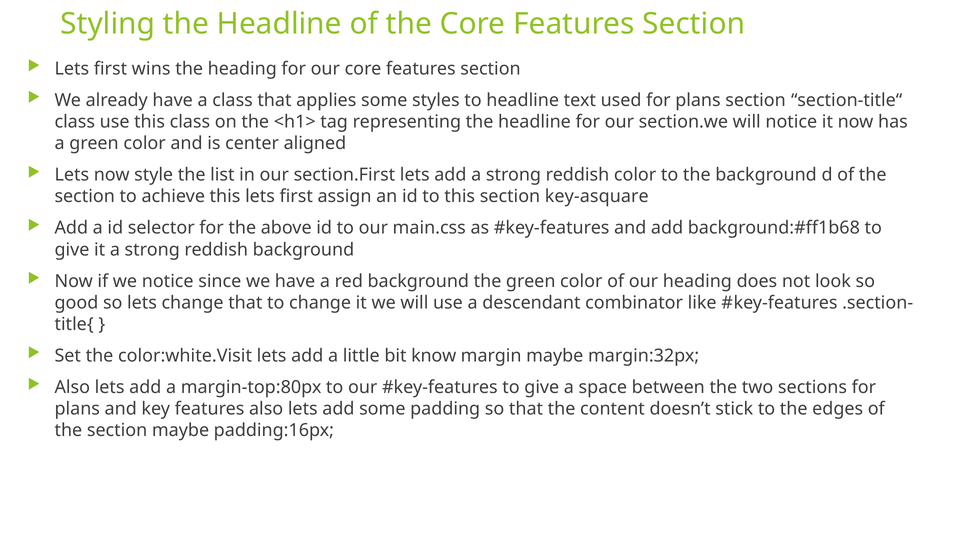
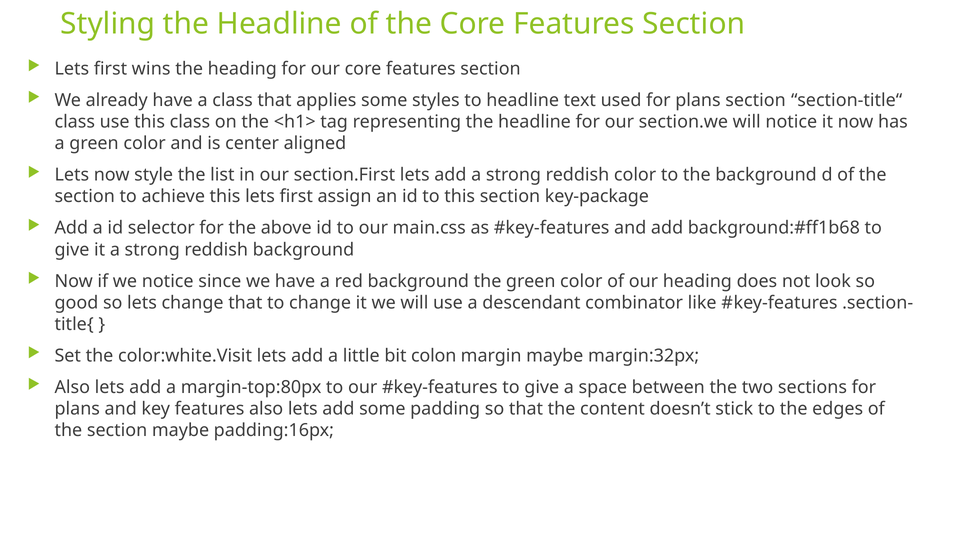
key-asquare: key-asquare -> key-package
know: know -> colon
